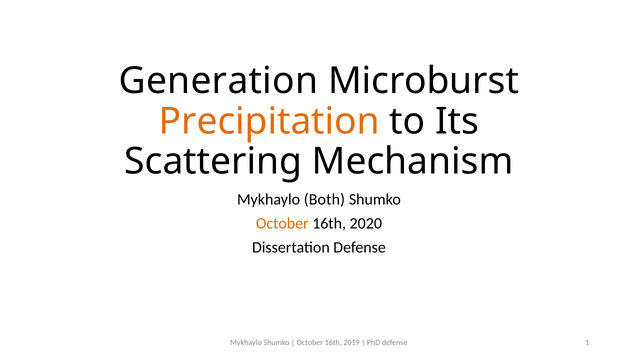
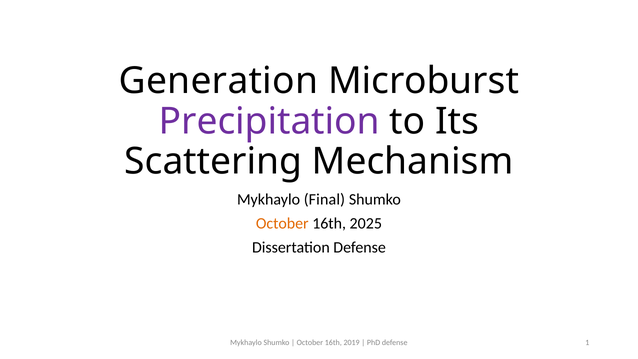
Precipitation colour: orange -> purple
Both: Both -> Final
2020: 2020 -> 2025
